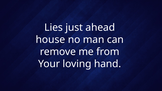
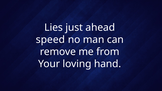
house: house -> speed
